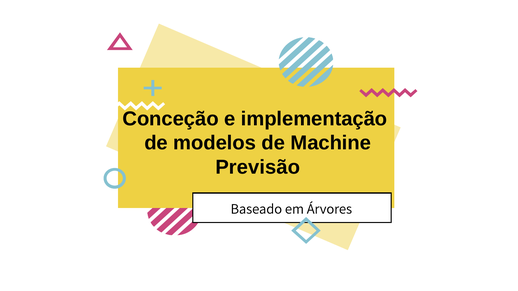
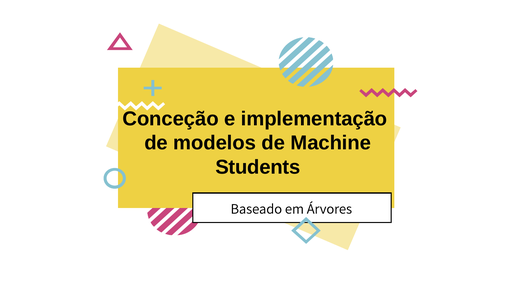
Previsão: Previsão -> Students
